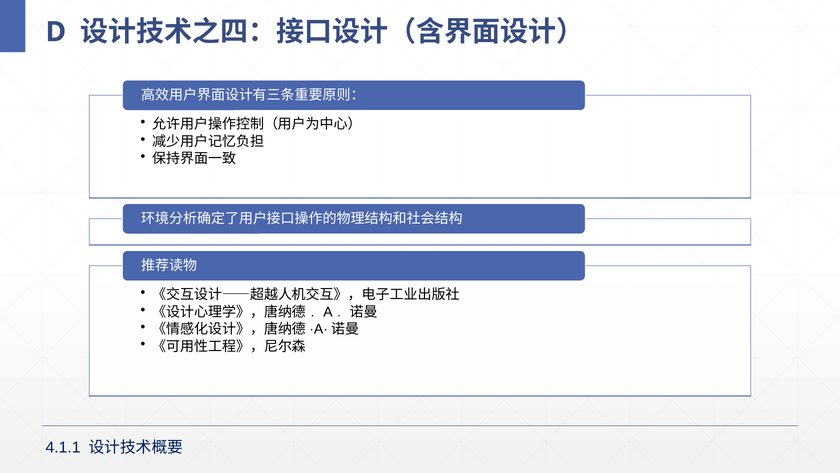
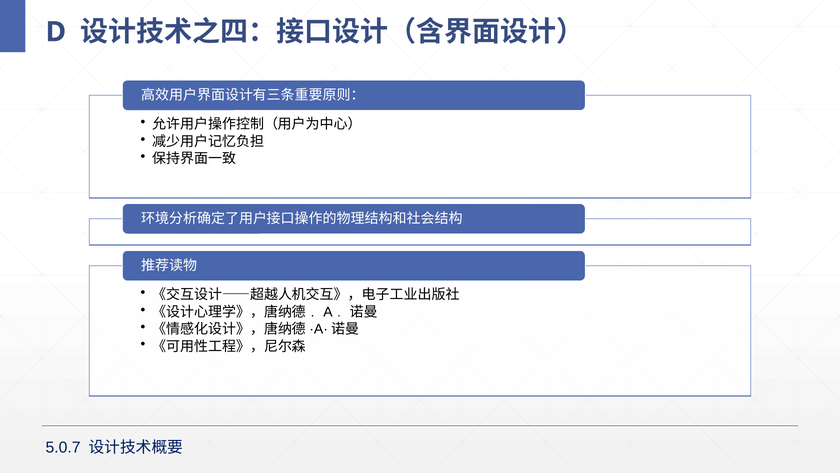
4.1.1: 4.1.1 -> 5.0.7
